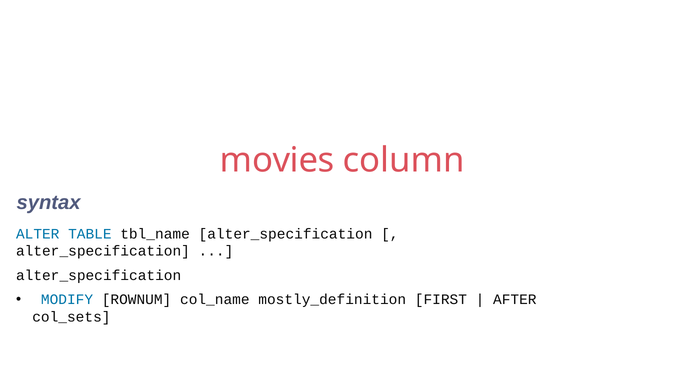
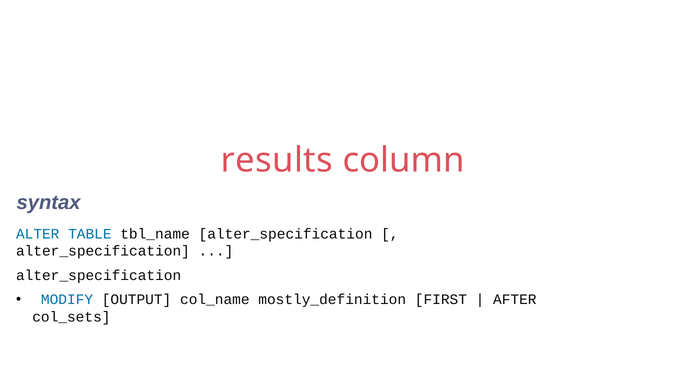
movies: movies -> results
ROWNUM: ROWNUM -> OUTPUT
